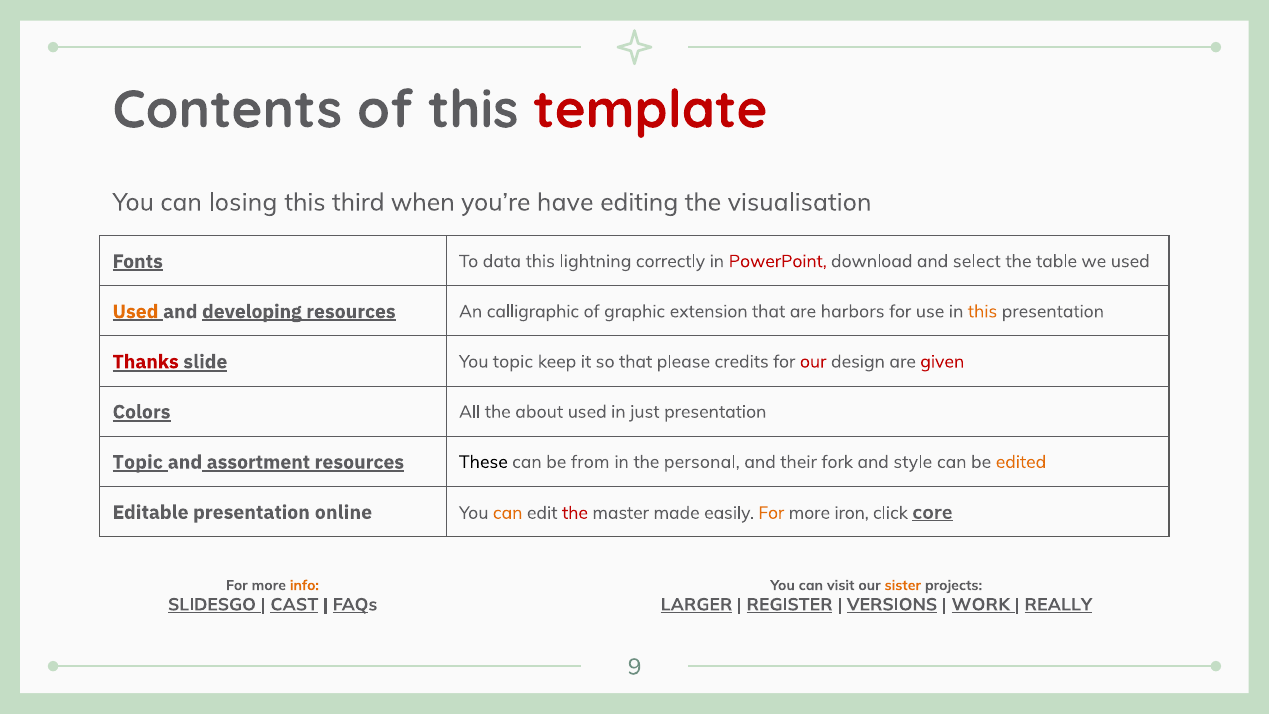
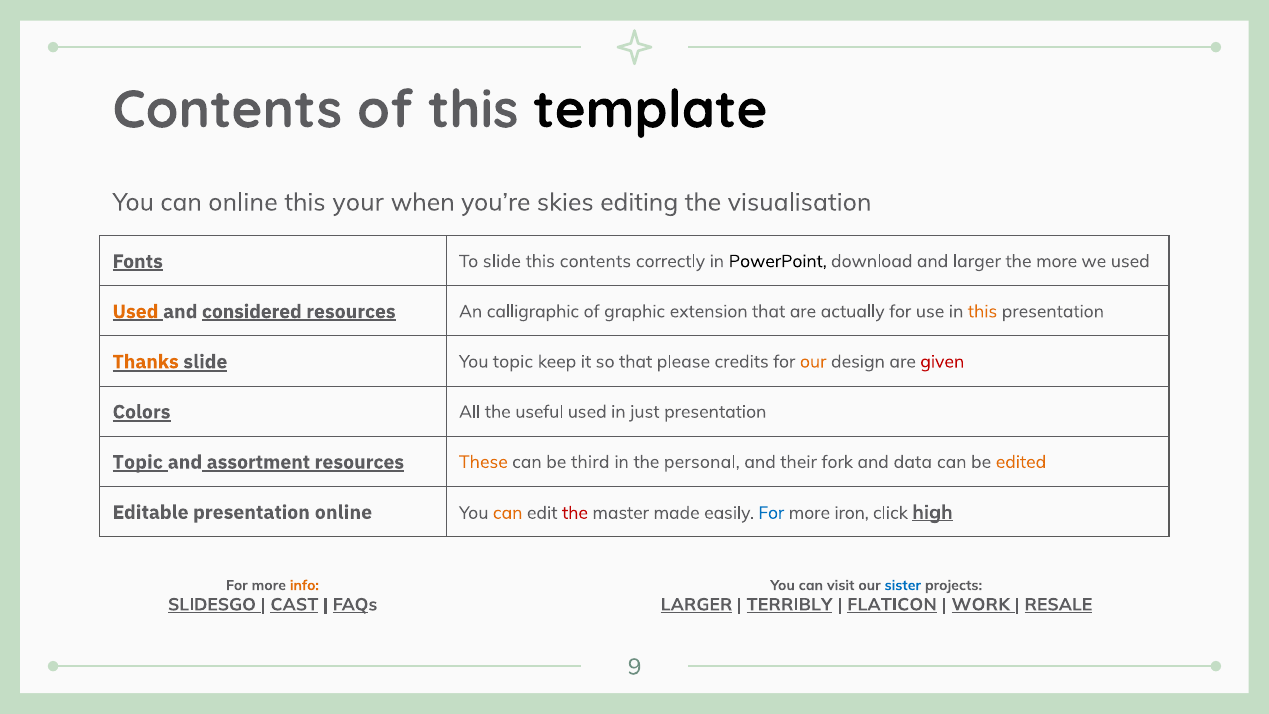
template colour: red -> black
can losing: losing -> online
third: third -> your
have: have -> skies
To data: data -> slide
this lightning: lightning -> contents
PowerPoint colour: red -> black
and select: select -> larger
the table: table -> more
developing: developing -> considered
harbors: harbors -> actually
Thanks colour: red -> orange
our at (813, 362) colour: red -> orange
about: about -> useful
These colour: black -> orange
from: from -> third
style: style -> data
For at (771, 513) colour: orange -> blue
core: core -> high
sister colour: orange -> blue
REGISTER: REGISTER -> TERRIBLY
VERSIONS: VERSIONS -> FLATICON
REALLY: REALLY -> RESALE
